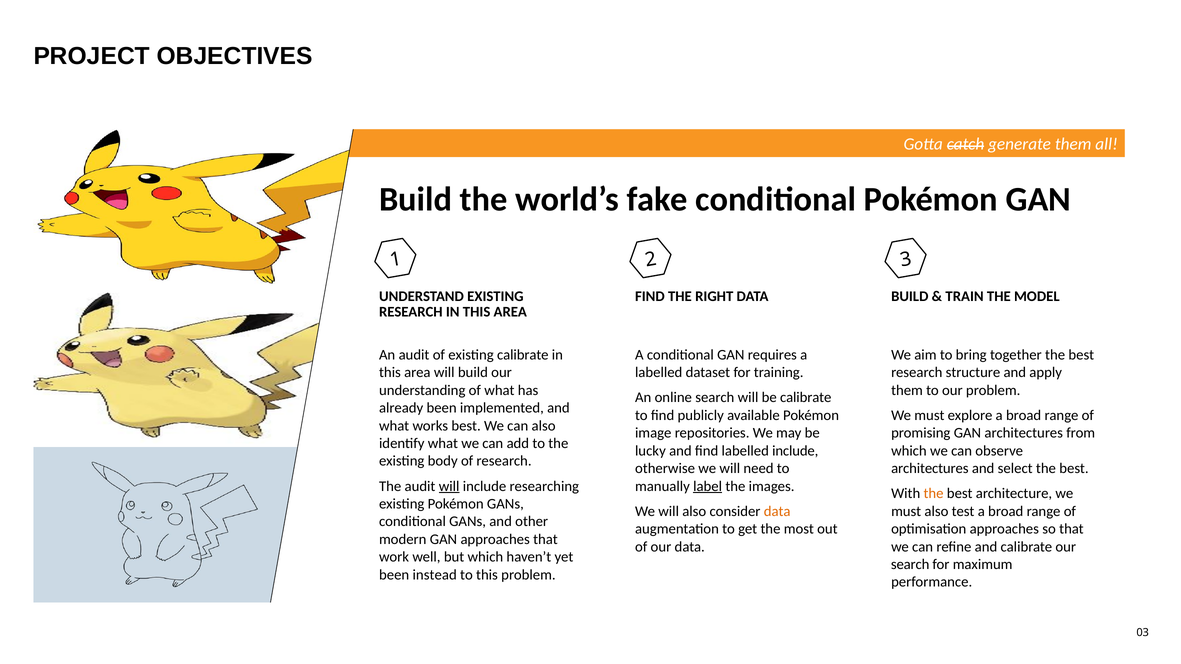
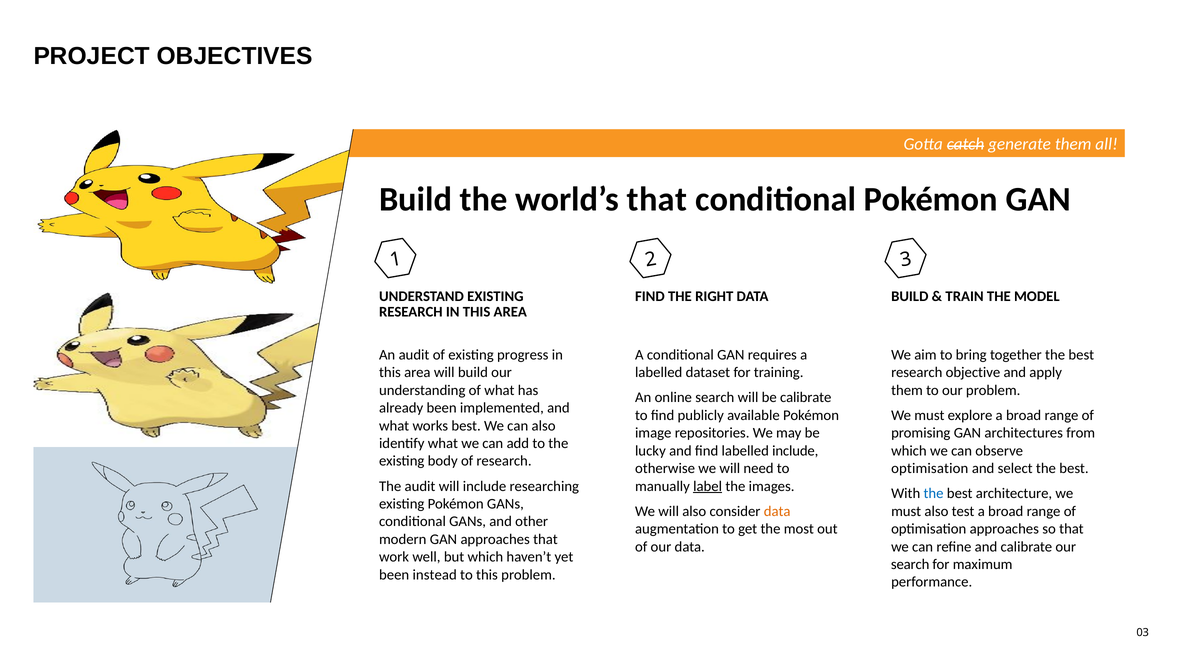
world’s fake: fake -> that
existing calibrate: calibrate -> progress
structure: structure -> objective
architectures at (930, 469): architectures -> optimisation
will at (449, 486) underline: present -> none
the at (934, 494) colour: orange -> blue
